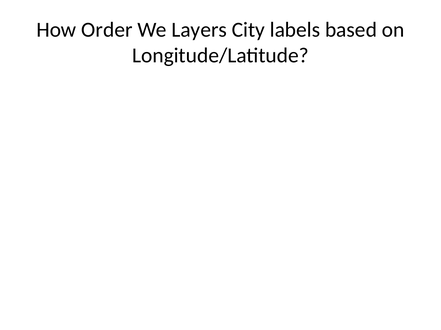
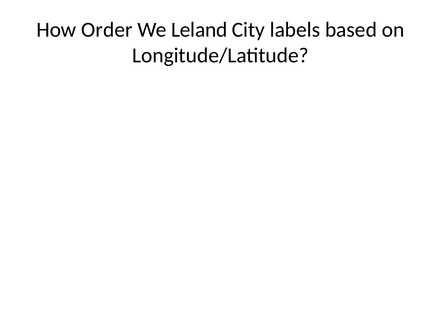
Layers: Layers -> Leland
